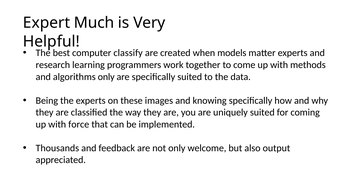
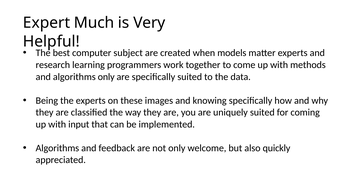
classify: classify -> subject
force: force -> input
Thousands at (57, 148): Thousands -> Algorithms
output: output -> quickly
